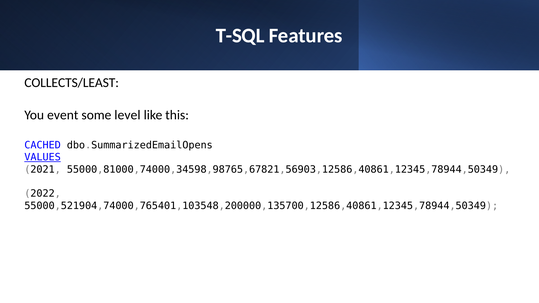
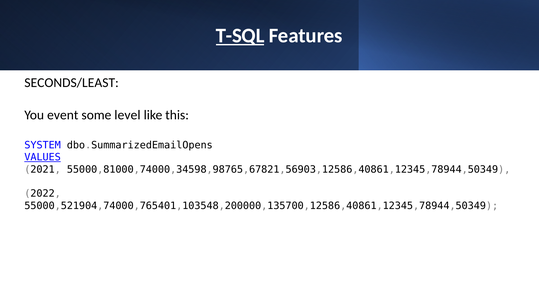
T-SQL underline: none -> present
COLLECTS/LEAST: COLLECTS/LEAST -> SECONDS/LEAST
CACHED: CACHED -> SYSTEM
